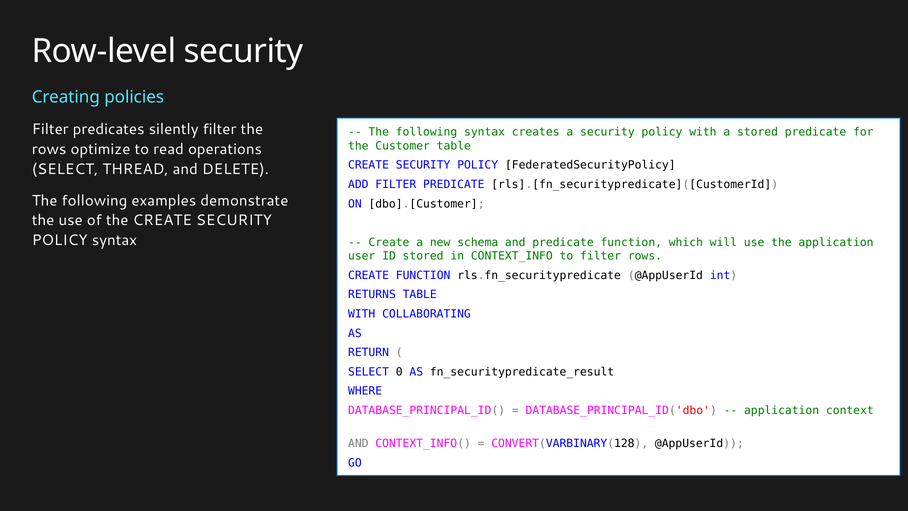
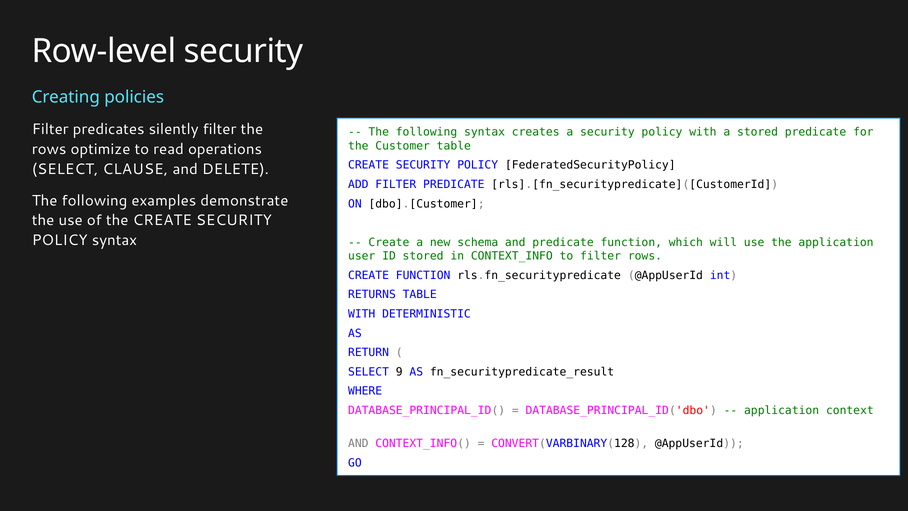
THREAD: THREAD -> CLAUSE
COLLABORATING: COLLABORATING -> DETERMINISTIC
0: 0 -> 9
